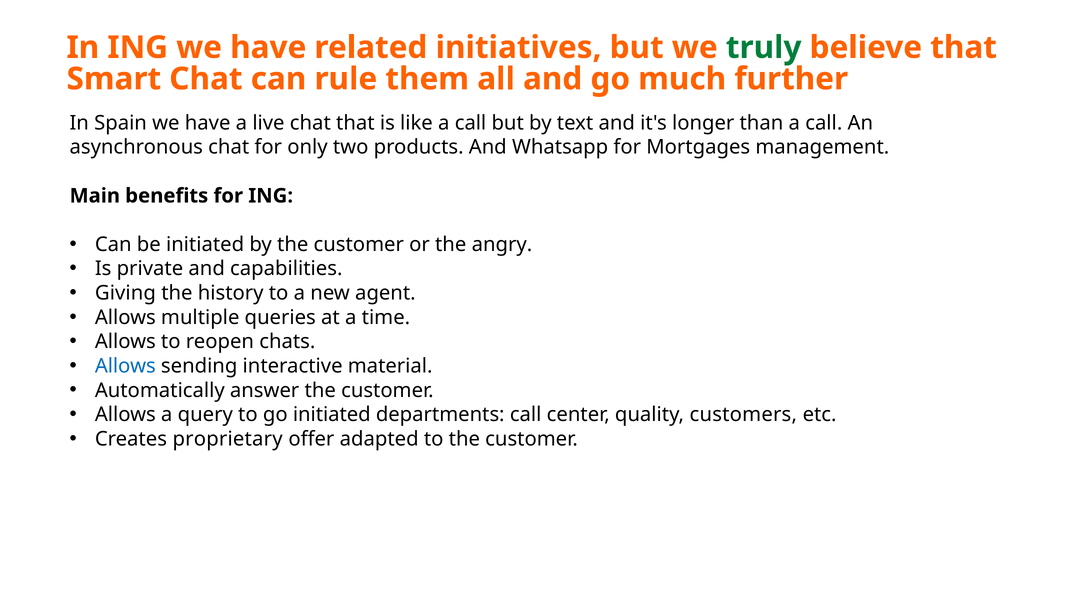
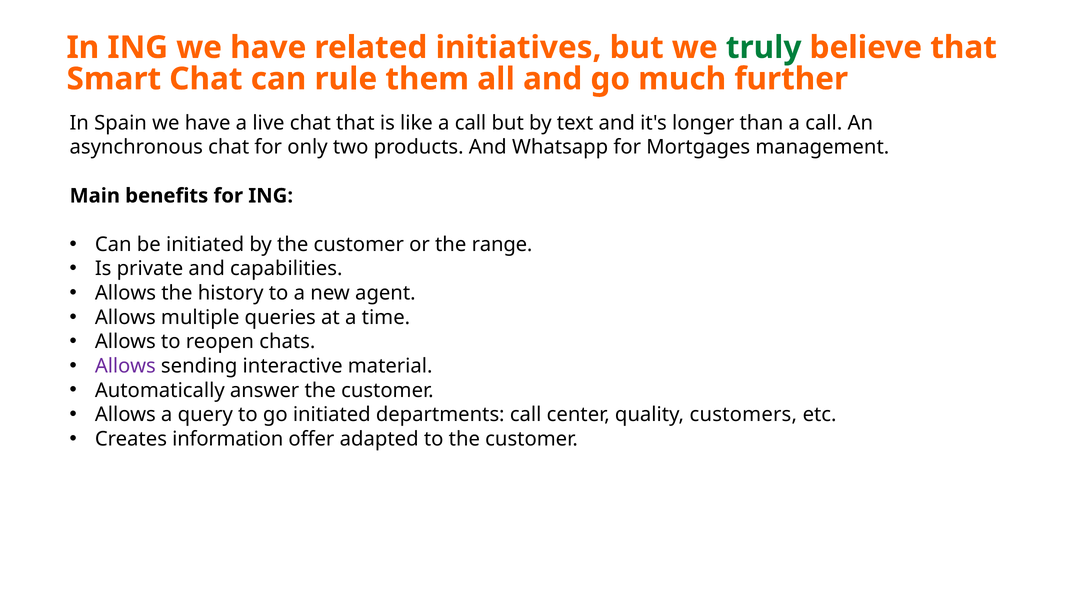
angry: angry -> range
Giving at (125, 293): Giving -> Allows
Allows at (125, 366) colour: blue -> purple
proprietary: proprietary -> information
